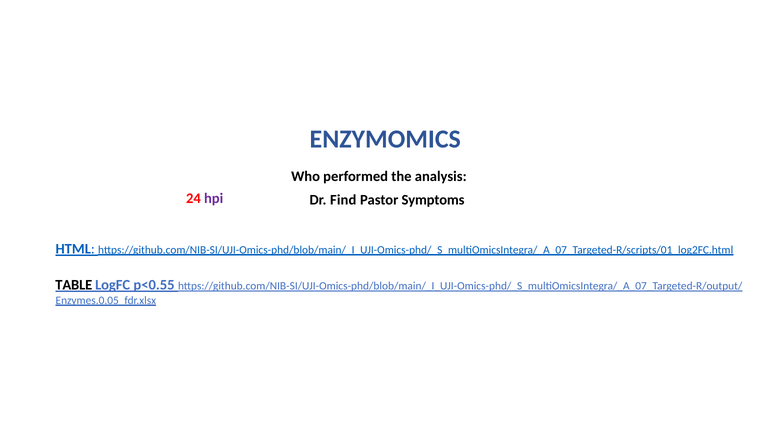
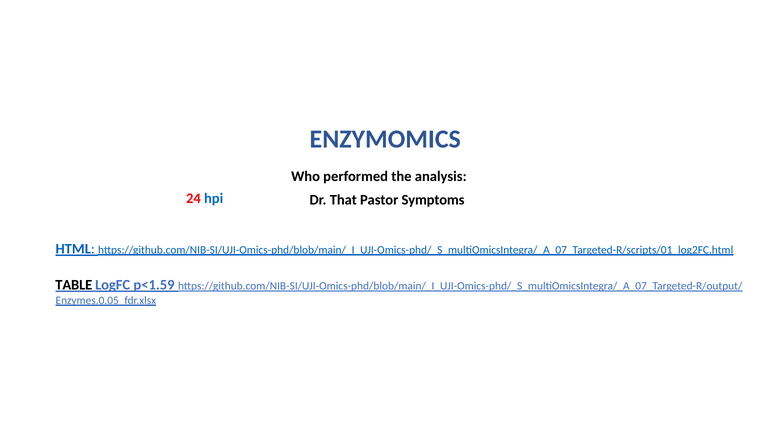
hpi colour: purple -> blue
Find: Find -> That
p<0.55: p<0.55 -> p<1.59
